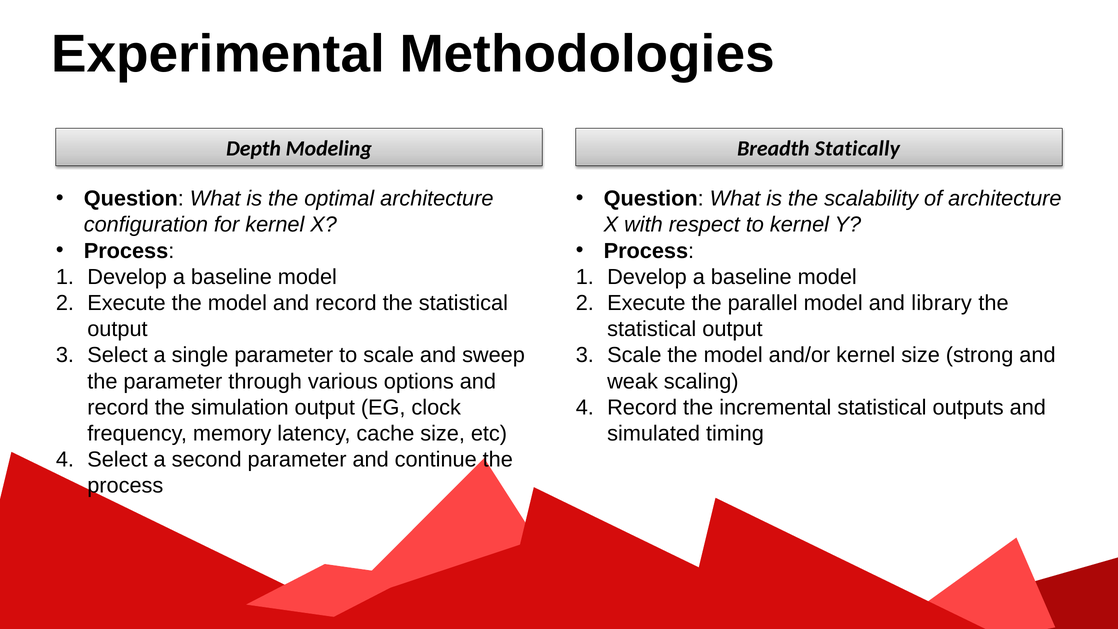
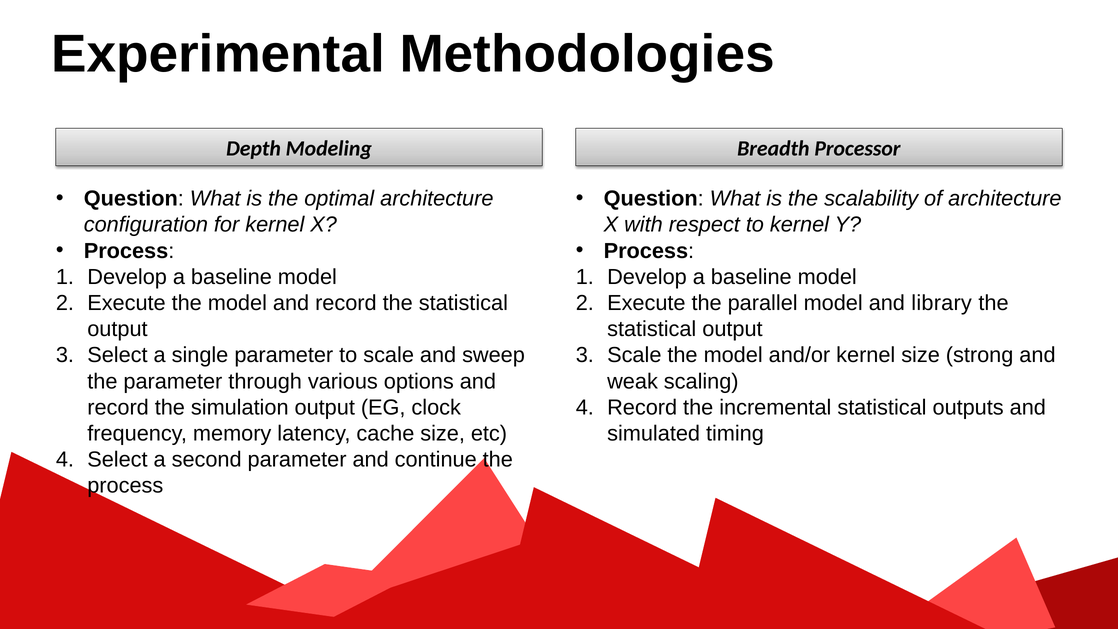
Statically: Statically -> Processor
